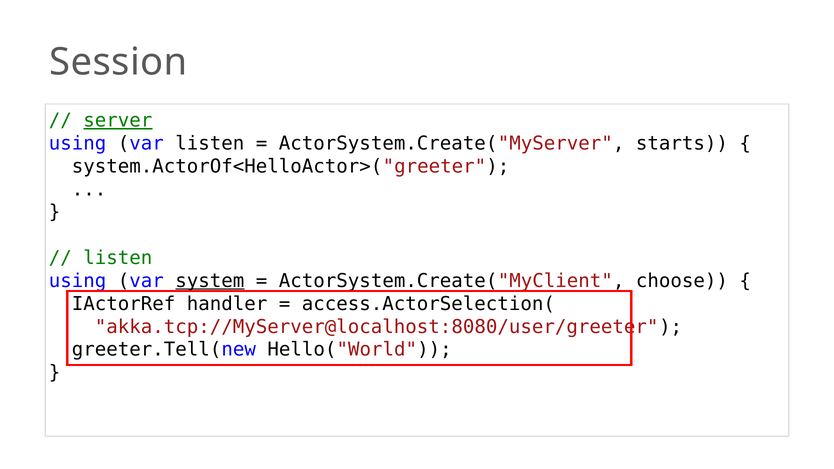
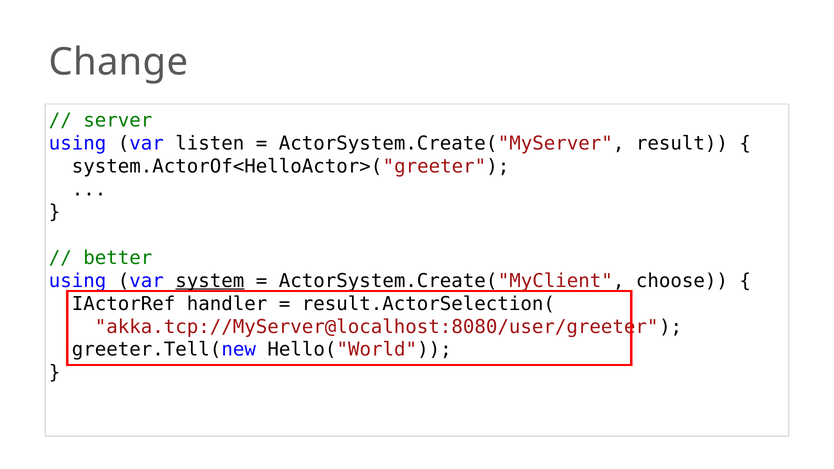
Session: Session -> Change
server underline: present -> none
starts: starts -> result
listen at (118, 258): listen -> better
access.ActorSelection(: access.ActorSelection( -> result.ActorSelection(
